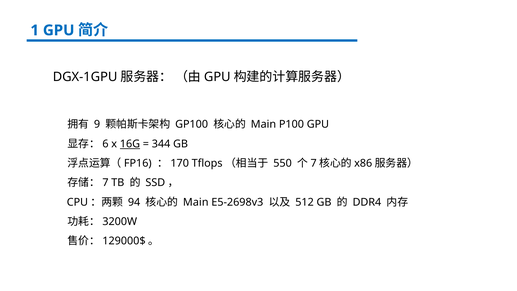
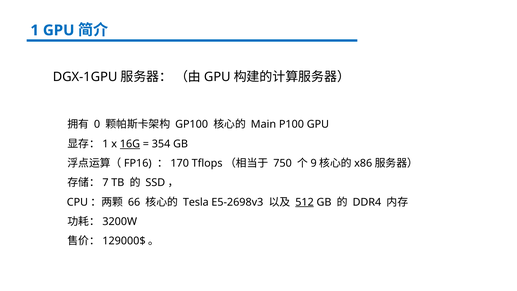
9: 9 -> 0
6 at (105, 144): 6 -> 1
344: 344 -> 354
550: 550 -> 750
7 at (314, 163): 7 -> 9
94: 94 -> 66
Main at (196, 202): Main -> Tesla
512 underline: none -> present
